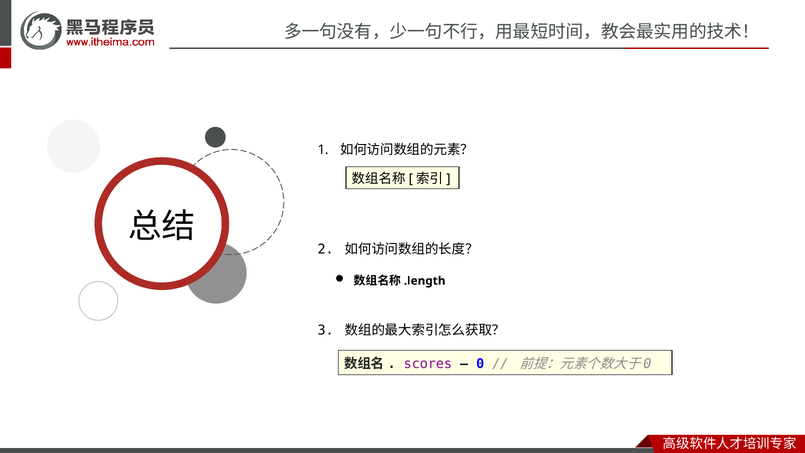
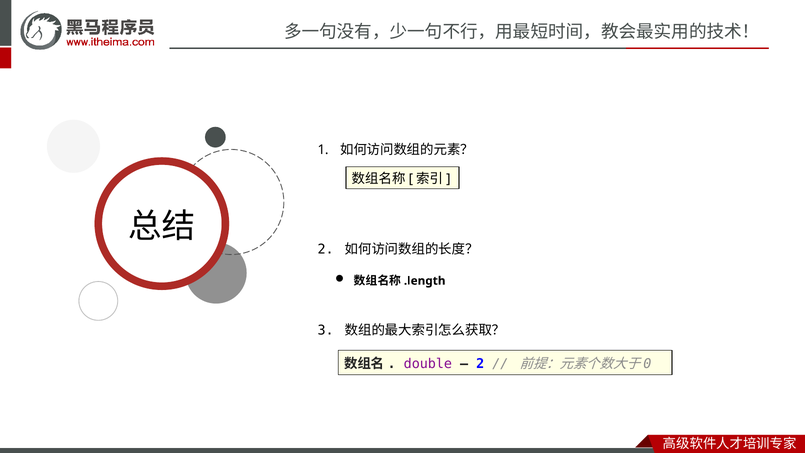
scores: scores -> double
0 at (480, 363): 0 -> 2
